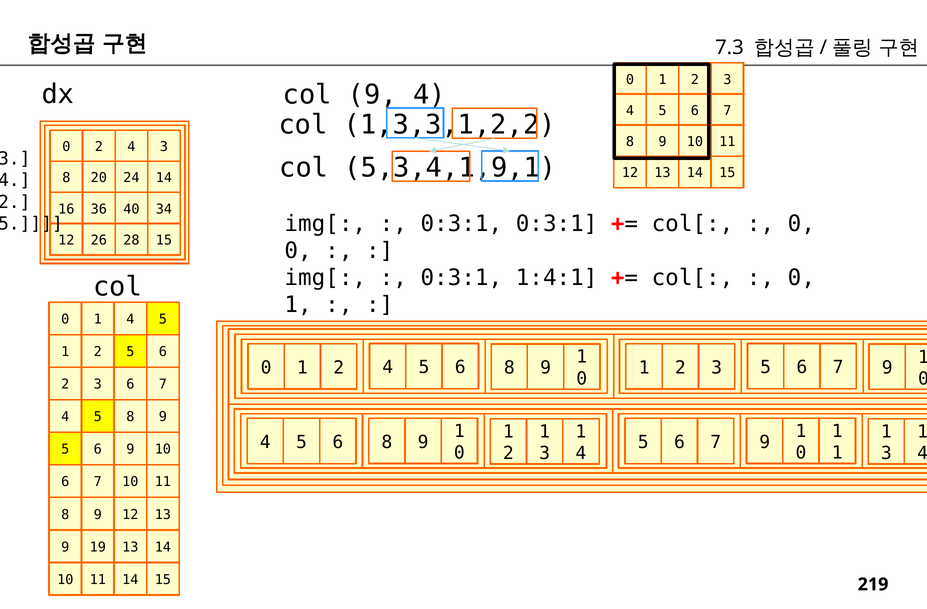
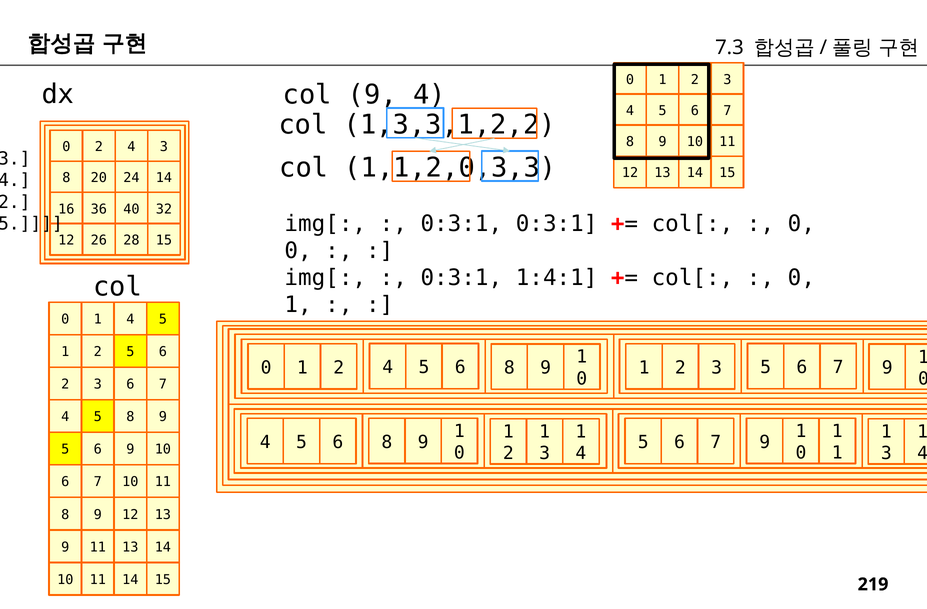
5,3,4,1,9,1: 5,3,4,1,9,1 -> 1,1,2,0,3,3
34: 34 -> 32
9 19: 19 -> 11
